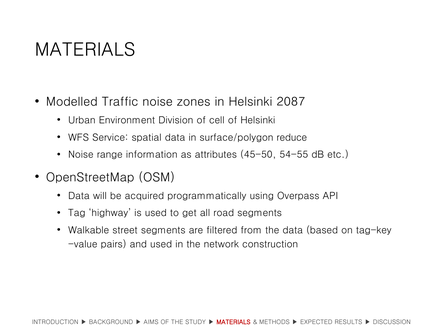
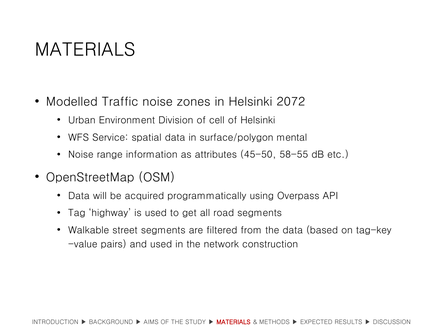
2087: 2087 -> 2072
reduce: reduce -> mental
54-55: 54-55 -> 58-55
